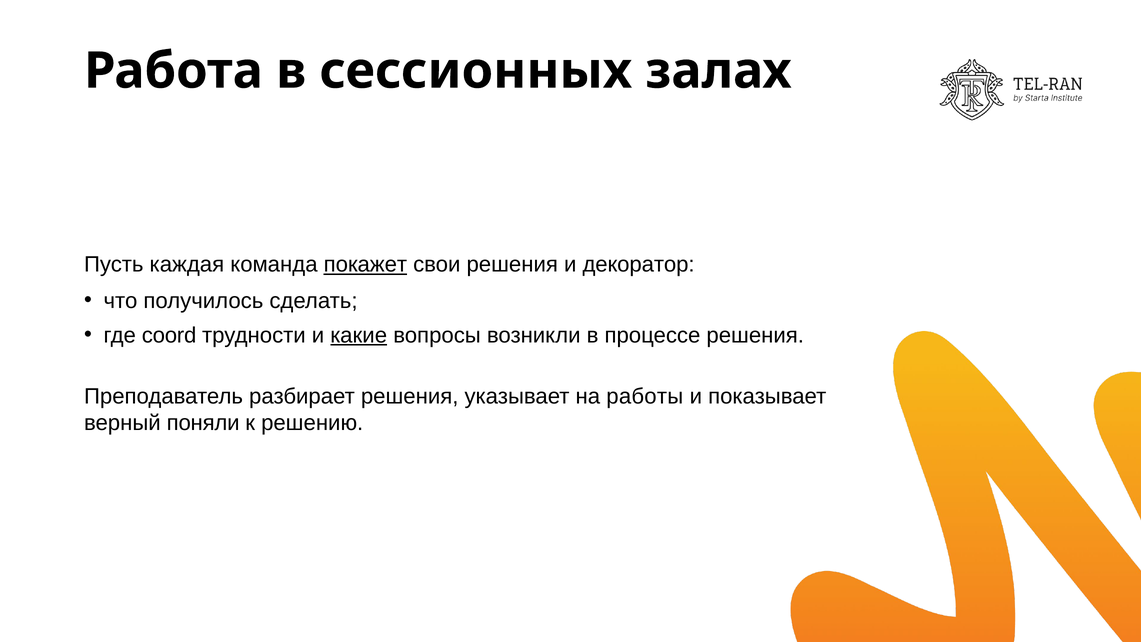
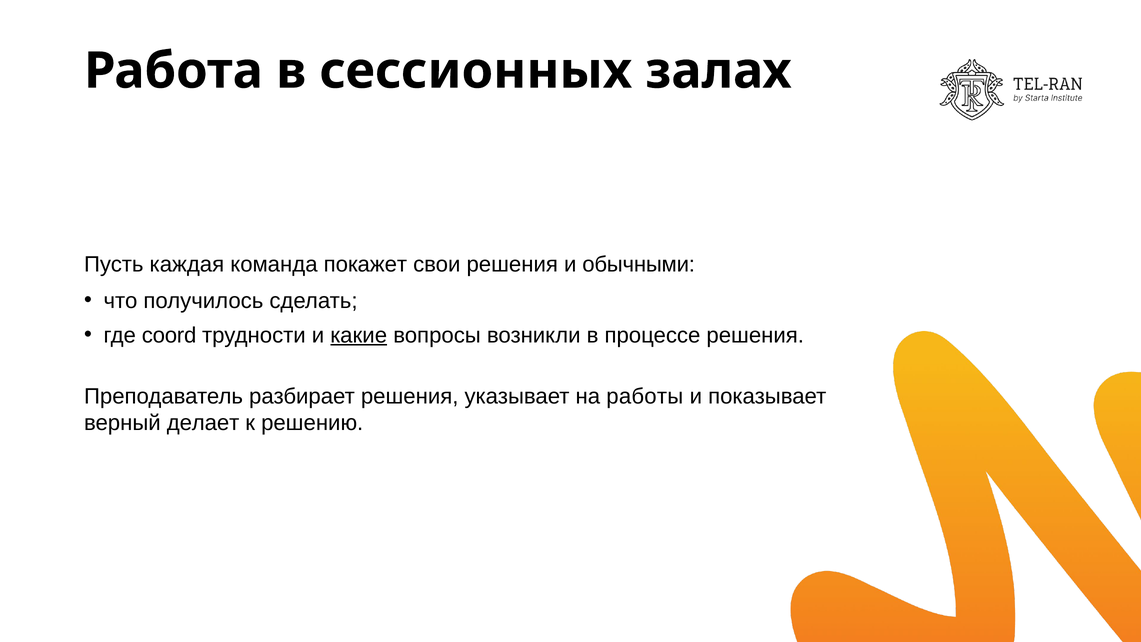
покажет underline: present -> none
декоратор: декоратор -> обычными
поняли: поняли -> делает
